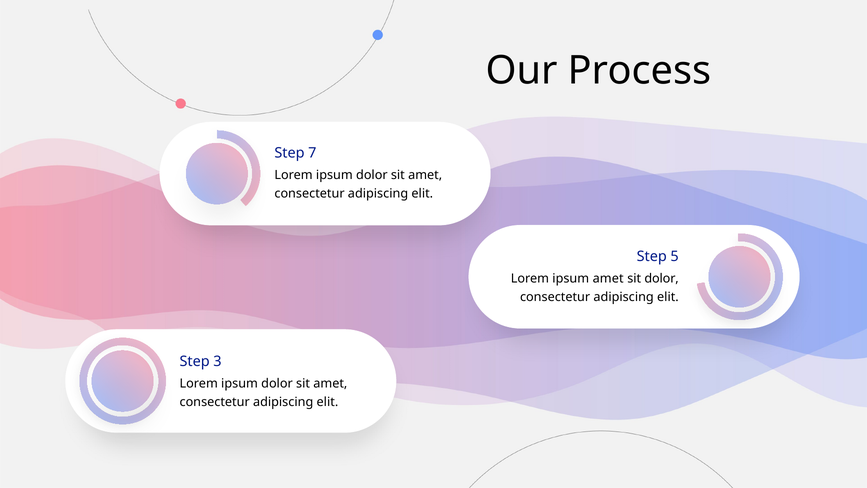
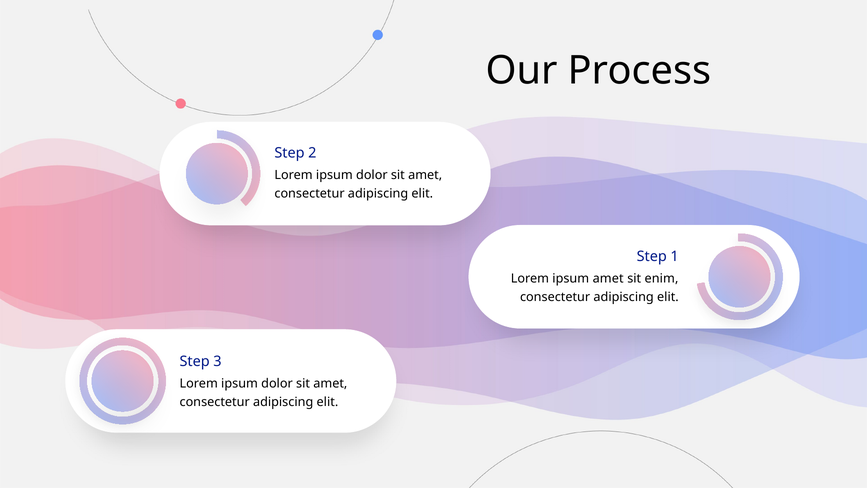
7: 7 -> 2
5: 5 -> 1
sit dolor: dolor -> enim
